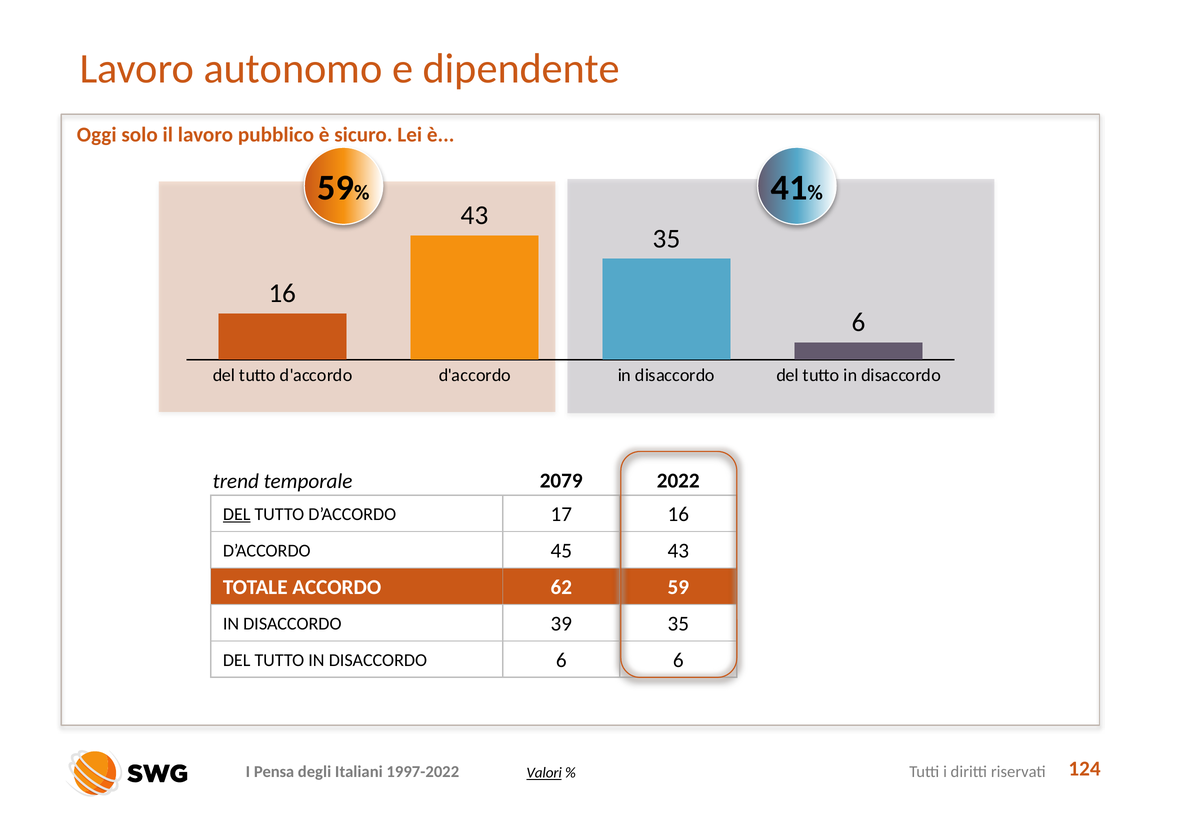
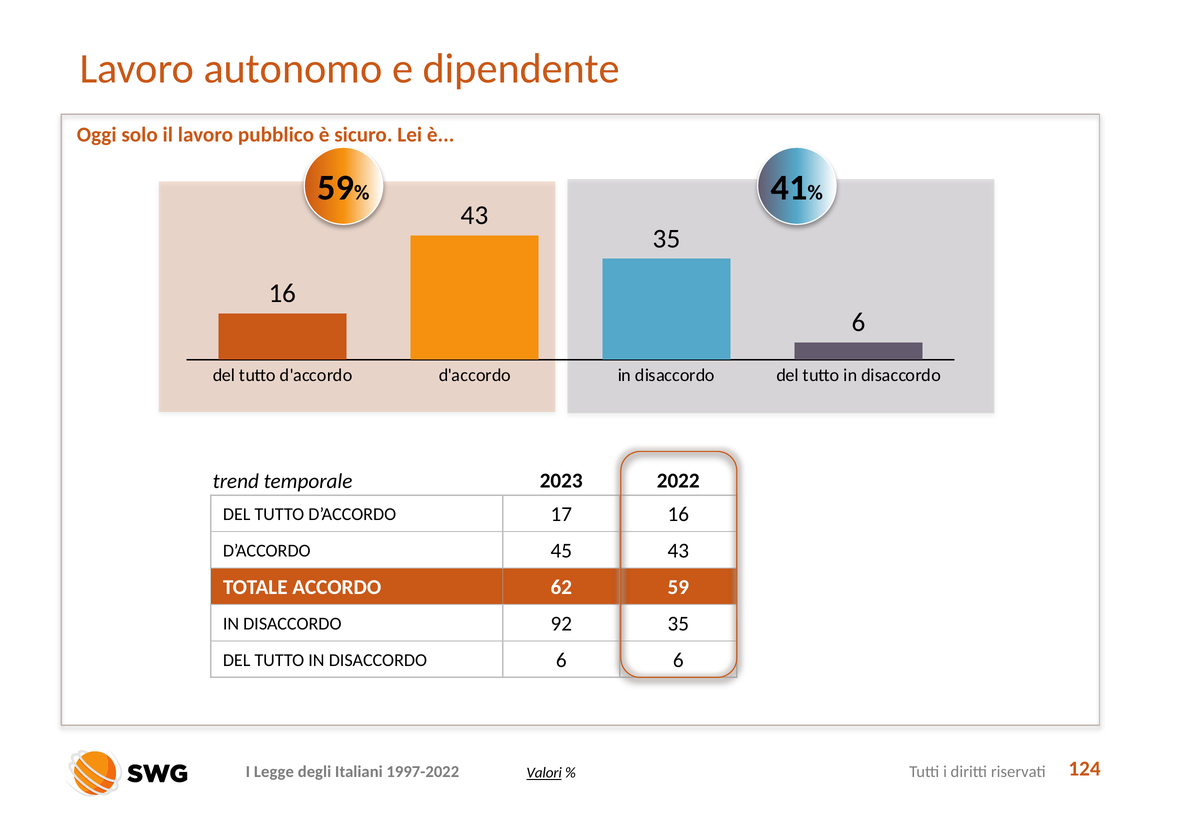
2079: 2079 -> 2023
DEL at (237, 514) underline: present -> none
39: 39 -> 92
Pensa: Pensa -> Legge
